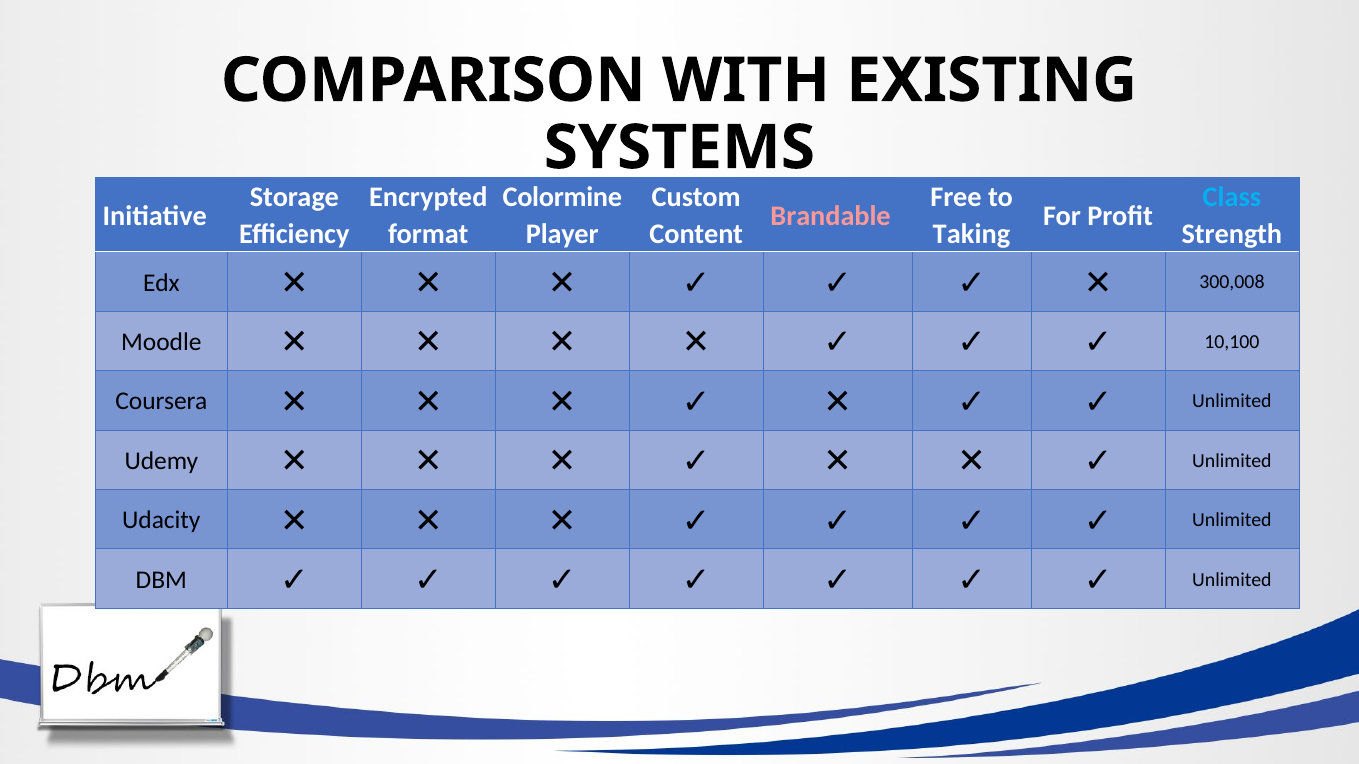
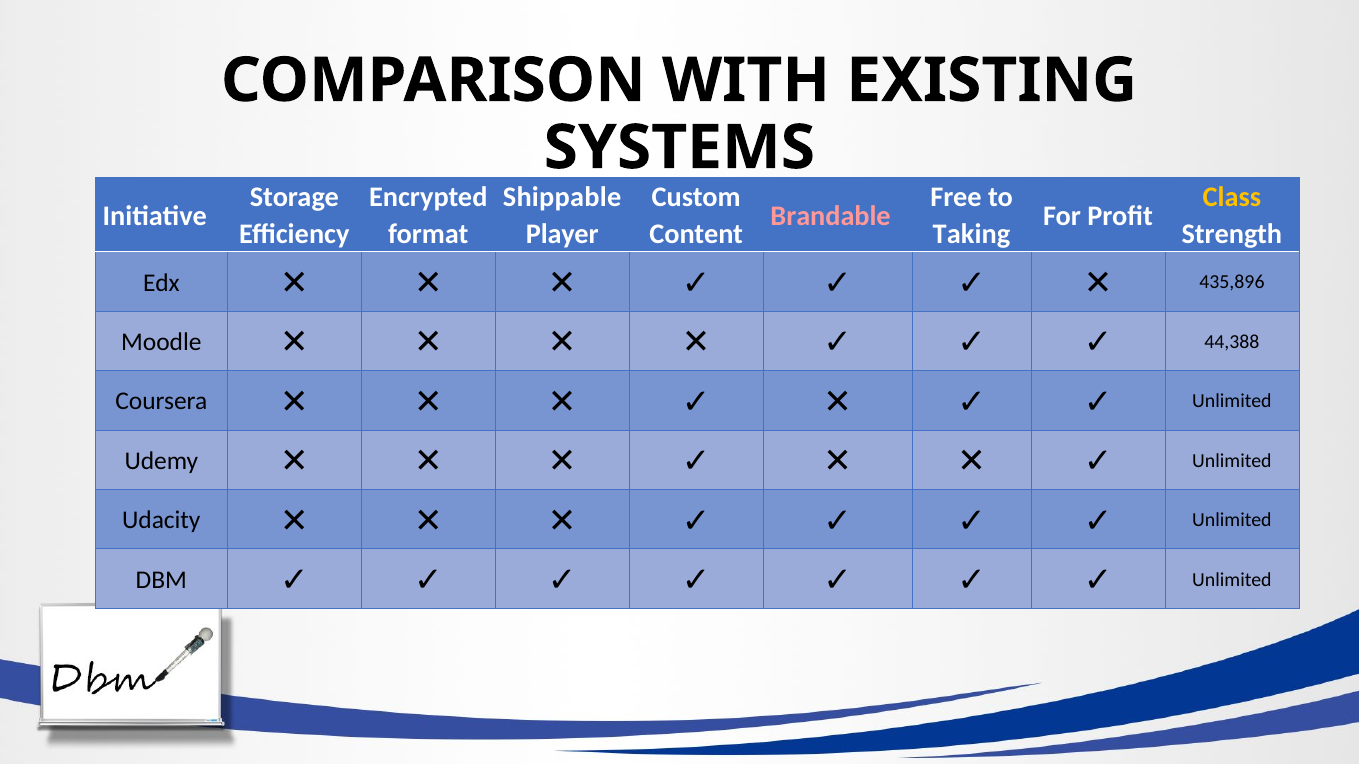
Colormine: Colormine -> Shippable
Class colour: light blue -> yellow
300,008: 300,008 -> 435,896
10,100: 10,100 -> 44,388
